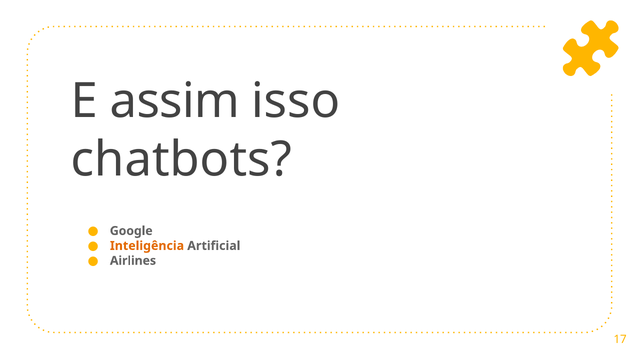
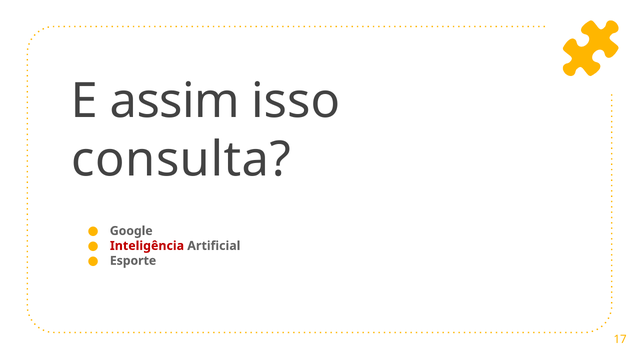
chatbots: chatbots -> consulta
Inteligência colour: orange -> red
Airlines: Airlines -> Esporte
